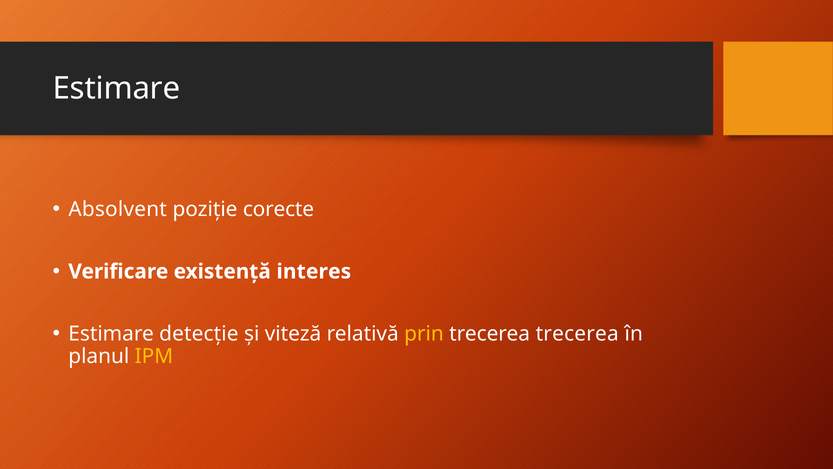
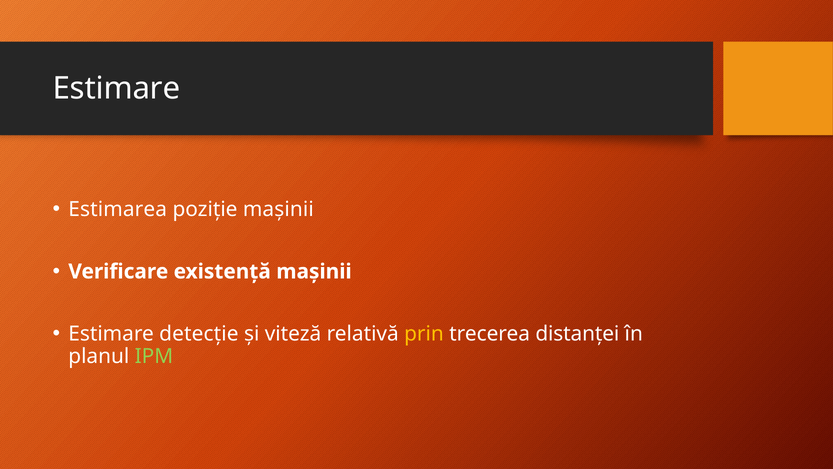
Absolvent: Absolvent -> Estimarea
poziție corecte: corecte -> mașinii
existență interes: interes -> mașinii
trecerea trecerea: trecerea -> distanței
IPM colour: yellow -> light green
